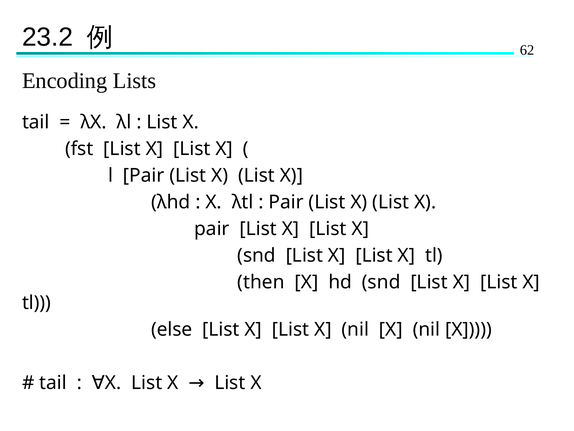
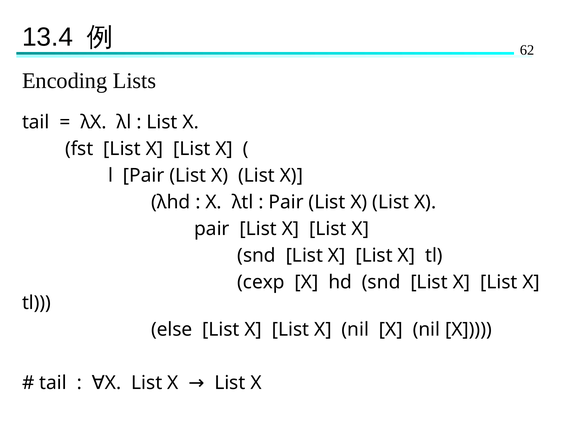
23.2: 23.2 -> 13.4
then: then -> cexp
